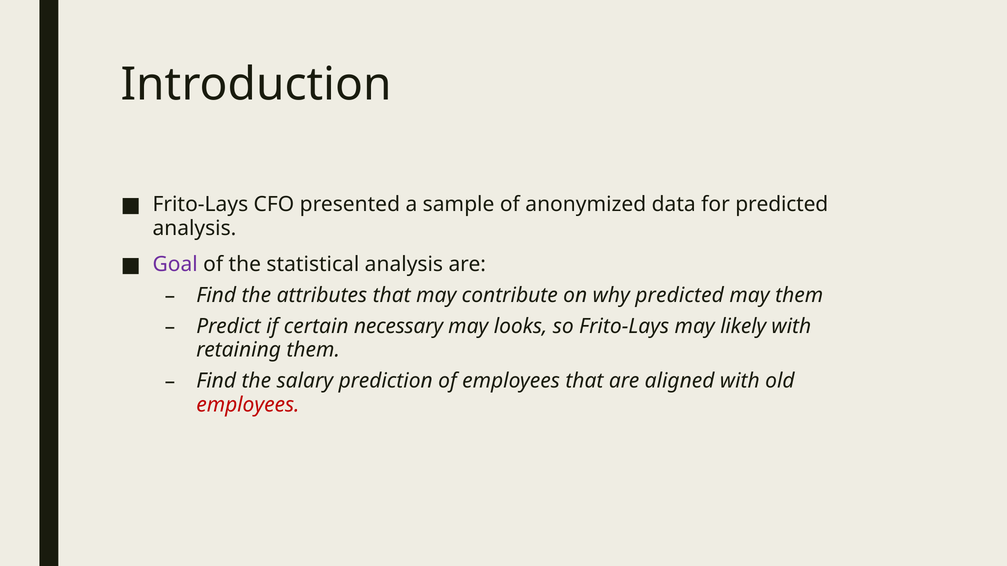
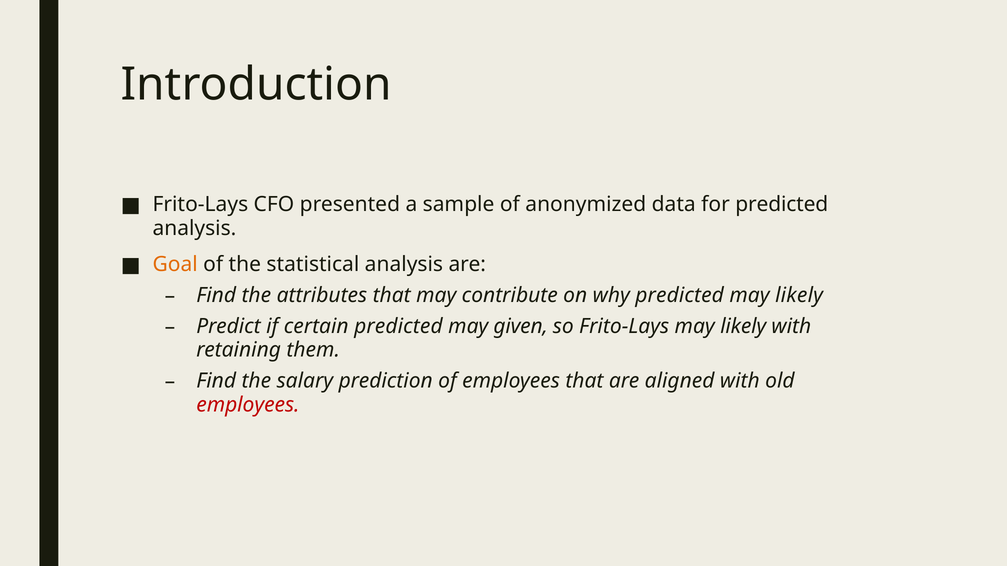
Goal colour: purple -> orange
them at (799, 296): them -> likely
certain necessary: necessary -> predicted
looks: looks -> given
